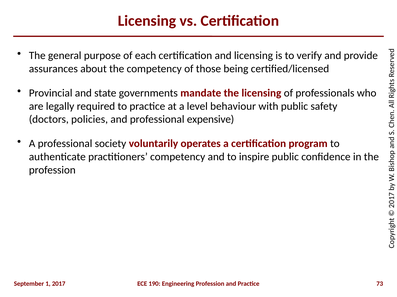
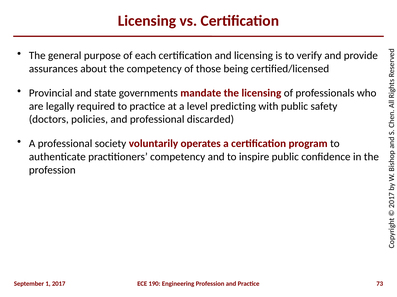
behaviour: behaviour -> predicting
expensive: expensive -> discarded
